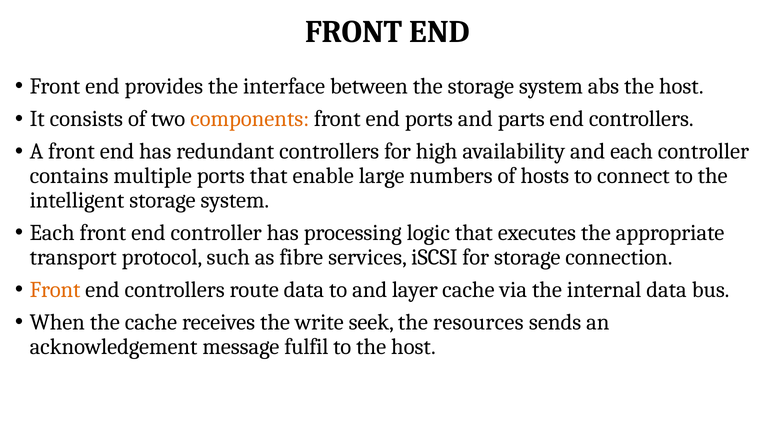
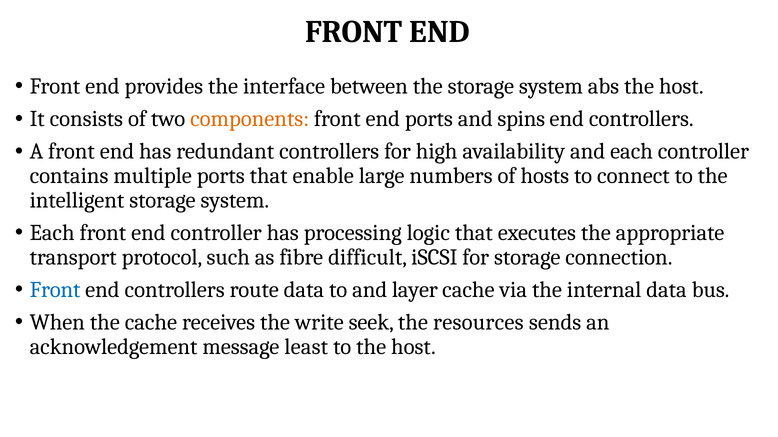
parts: parts -> spins
services: services -> difficult
Front at (55, 290) colour: orange -> blue
fulfil: fulfil -> least
